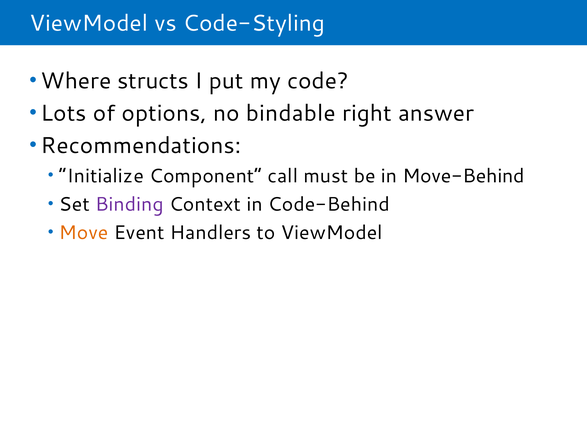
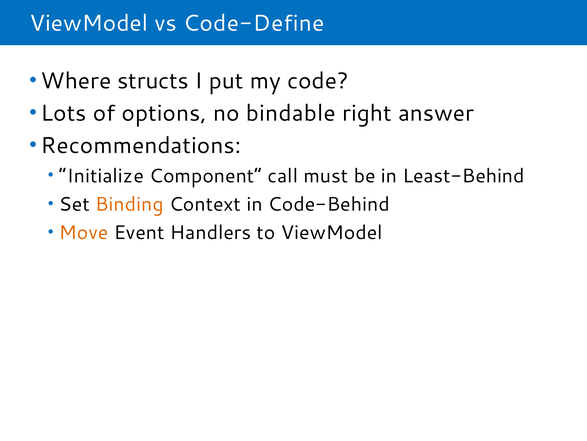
Code-Styling: Code-Styling -> Code-Define
Move-Behind: Move-Behind -> Least-Behind
Binding colour: purple -> orange
